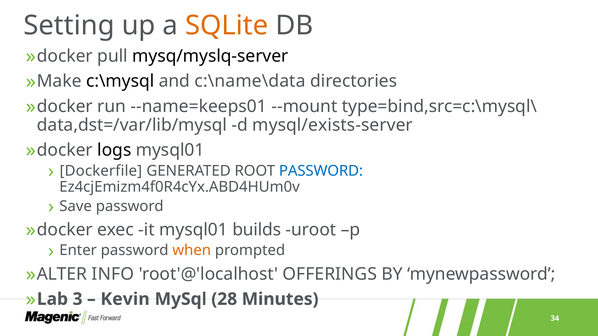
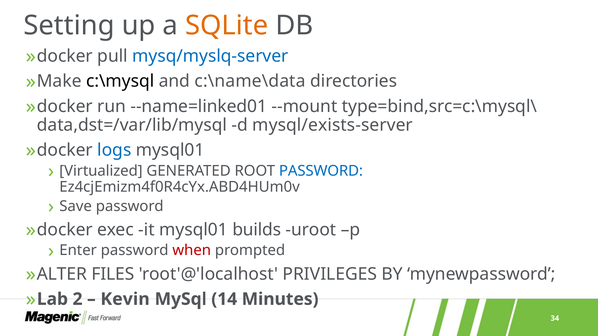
mysq/myslq-server colour: black -> blue
--name=keeps01: --name=keeps01 -> --name=linked01
logs colour: black -> blue
Dockerfile: Dockerfile -> Virtualized
when colour: orange -> red
INFO: INFO -> FILES
OFFERINGS: OFFERINGS -> PRIVILEGES
3: 3 -> 2
28: 28 -> 14
